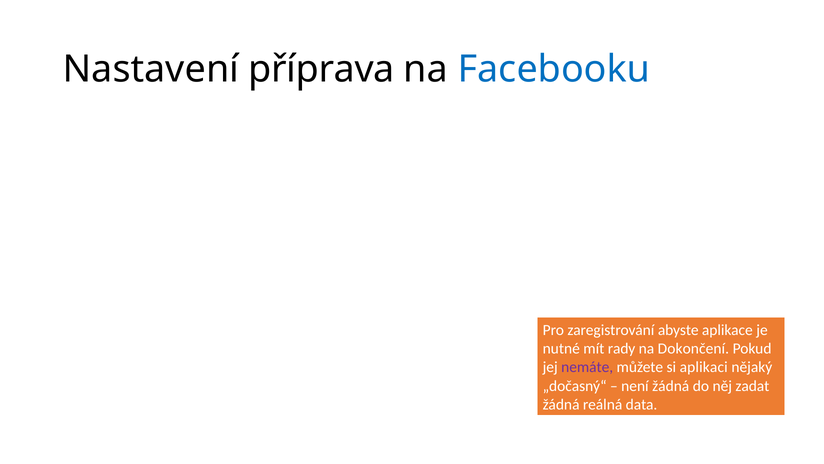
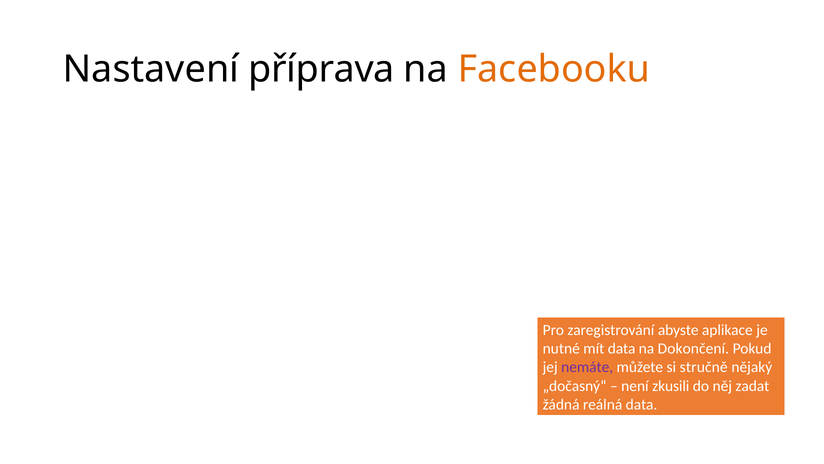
Facebooku colour: blue -> orange
mít rady: rady -> data
aplikaci: aplikaci -> stručně
není žádná: žádná -> zkusili
